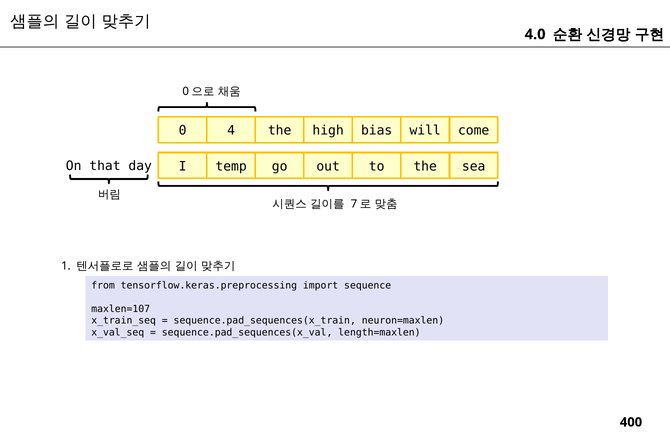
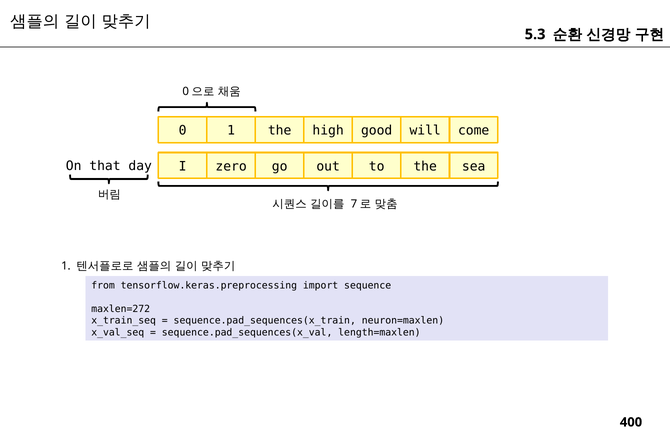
4.0: 4.0 -> 5.3
0 4: 4 -> 1
bias: bias -> good
temp: temp -> zero
maxlen=107: maxlen=107 -> maxlen=272
